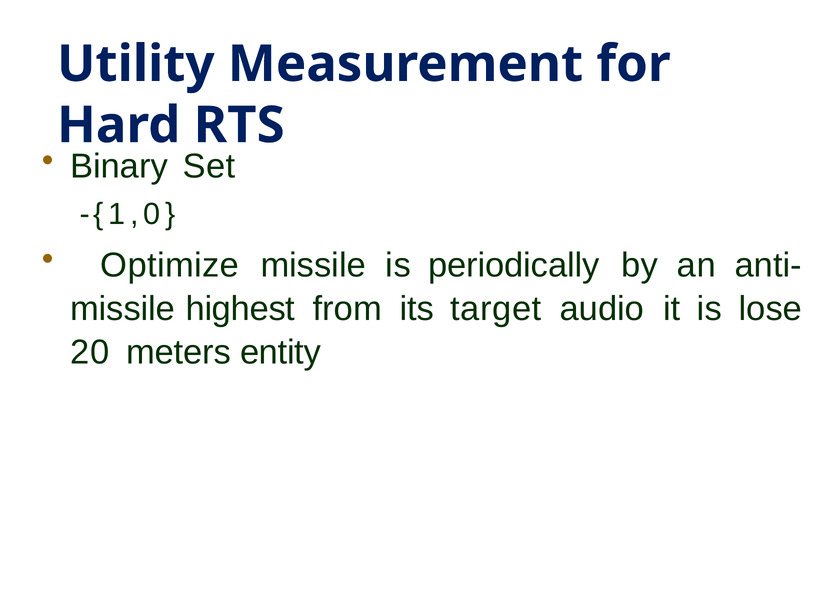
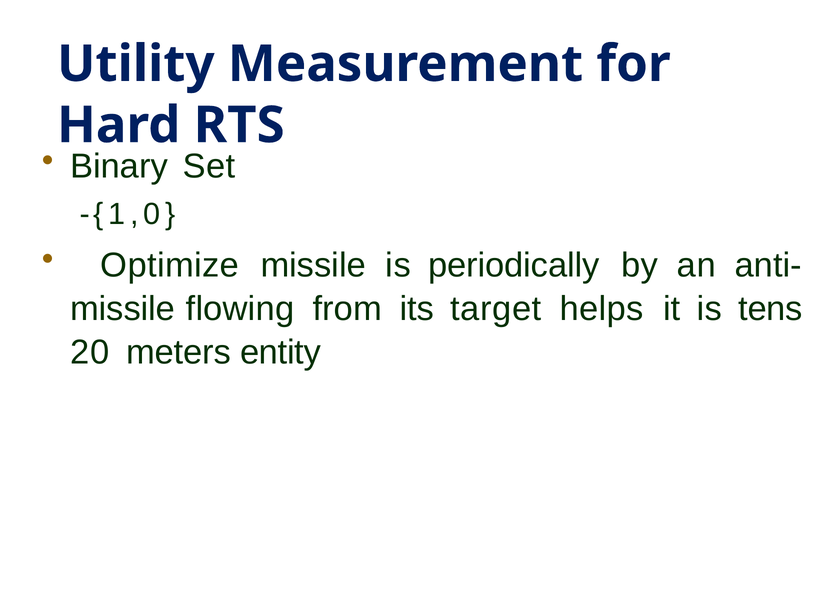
highest: highest -> flowing
audio: audio -> helps
lose: lose -> tens
